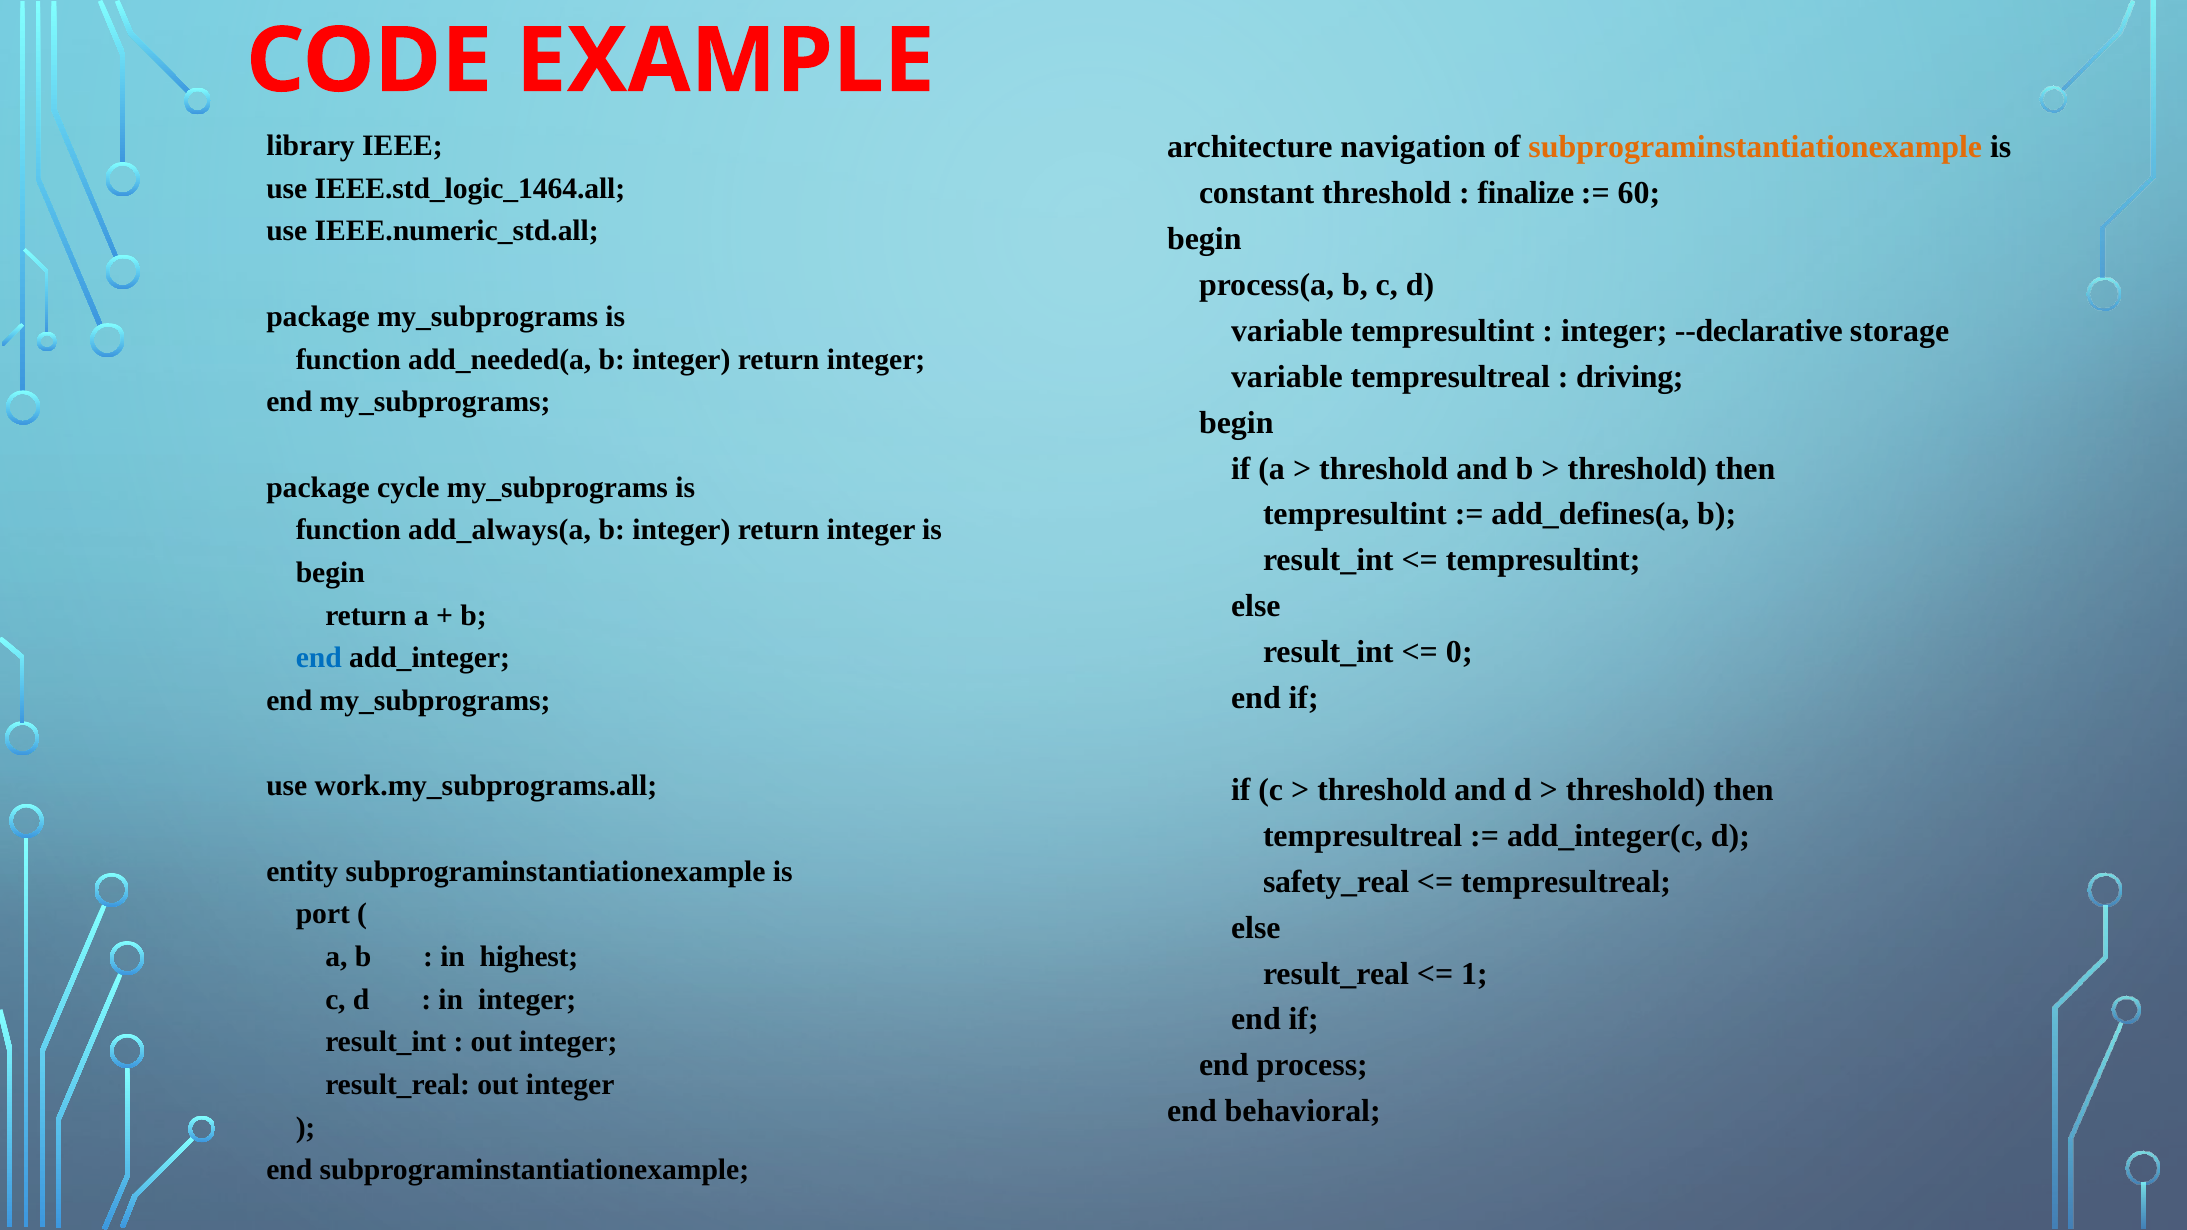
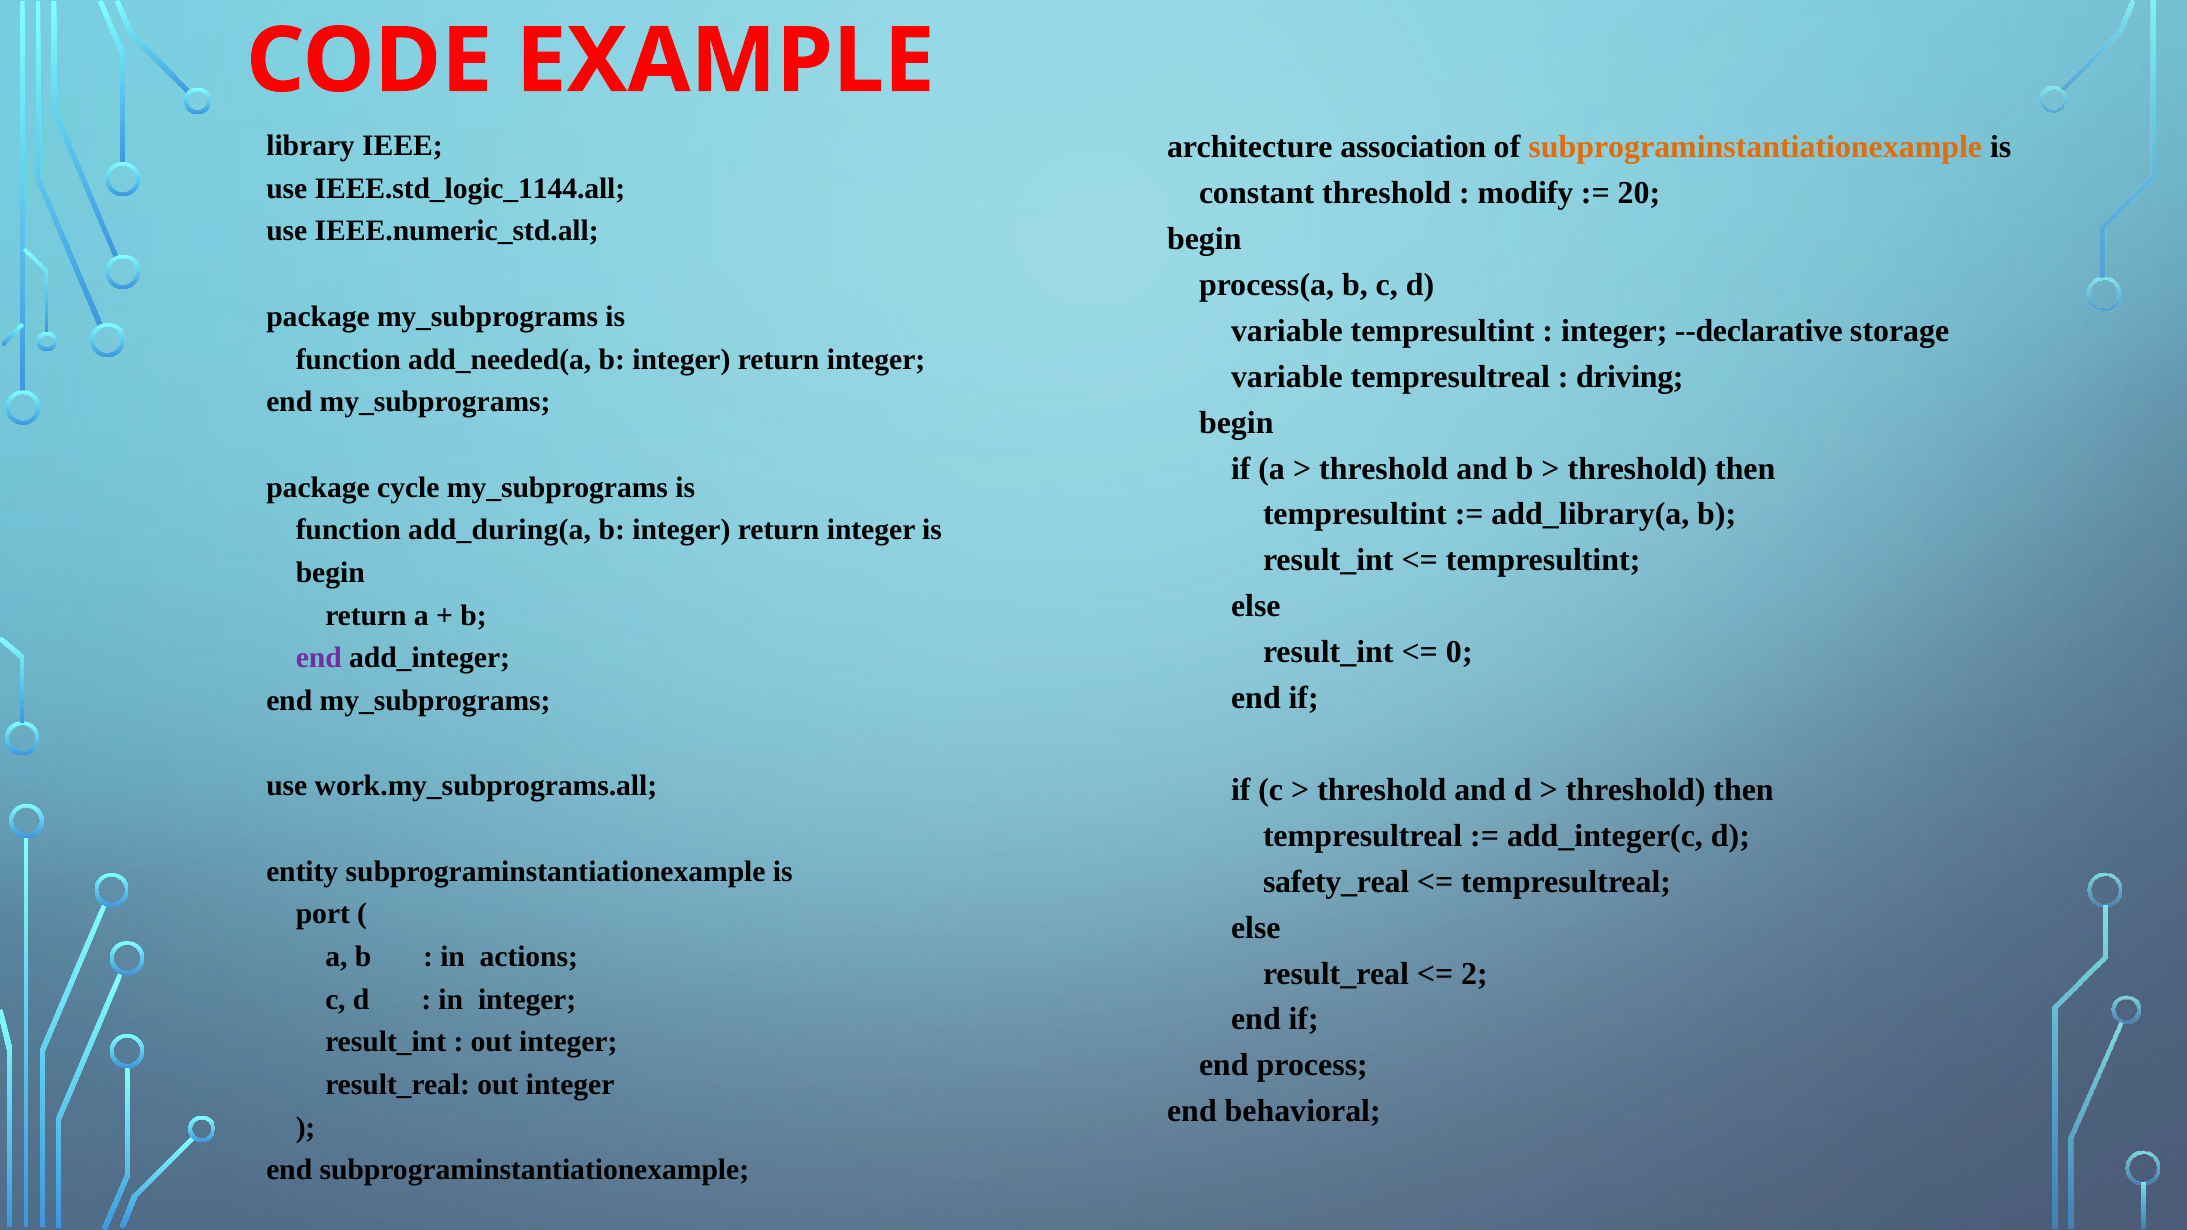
navigation: navigation -> association
IEEE.std_logic_1464.all: IEEE.std_logic_1464.all -> IEEE.std_logic_1144.all
finalize: finalize -> modify
60: 60 -> 20
add_defines(a: add_defines(a -> add_library(a
add_always(a: add_always(a -> add_during(a
end at (319, 658) colour: blue -> purple
highest: highest -> actions
1: 1 -> 2
